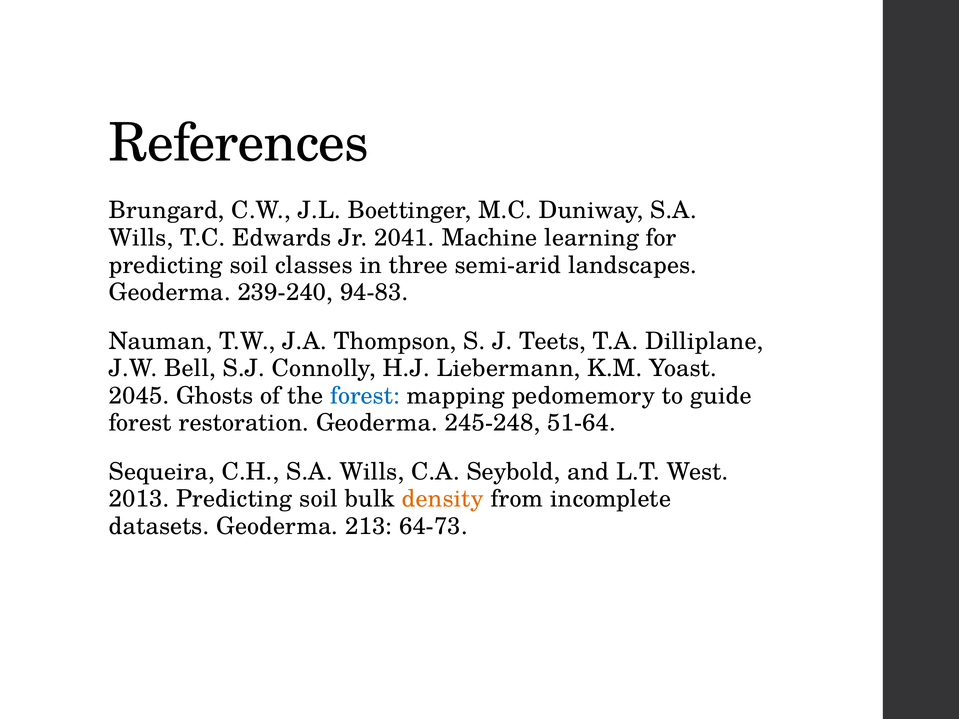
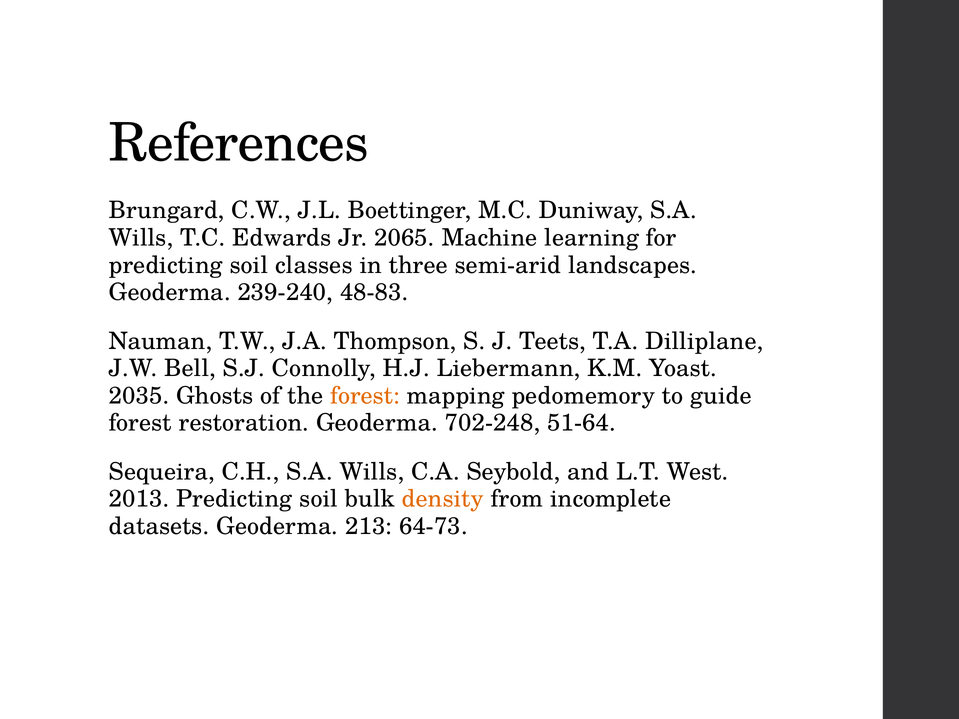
2041: 2041 -> 2065
94-83: 94-83 -> 48-83
2045: 2045 -> 2035
forest at (365, 396) colour: blue -> orange
245-248: 245-248 -> 702-248
